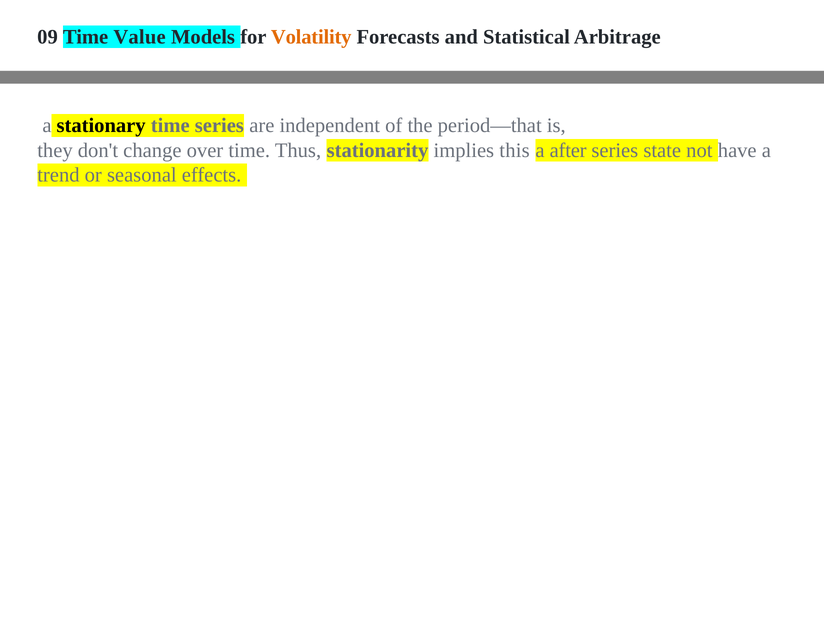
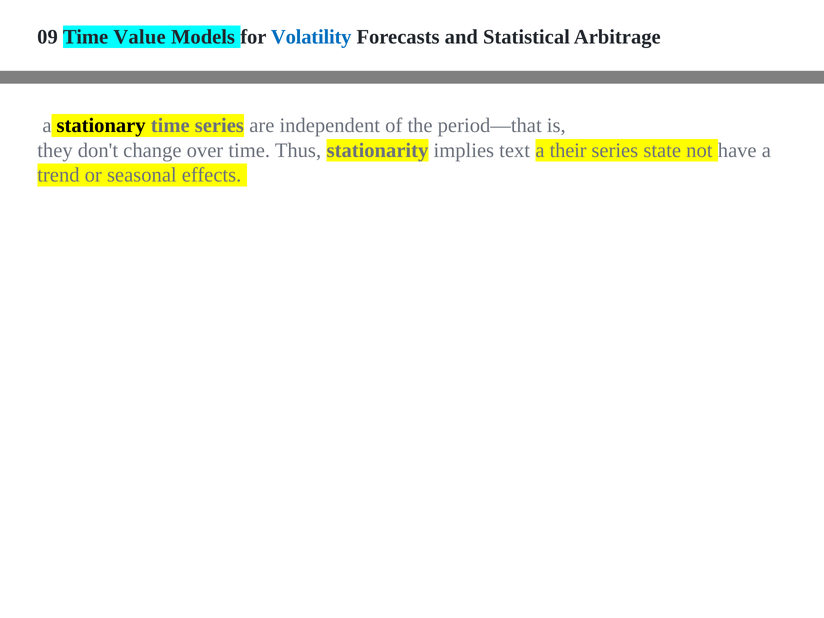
Volatility colour: orange -> blue
this: this -> text
after: after -> their
